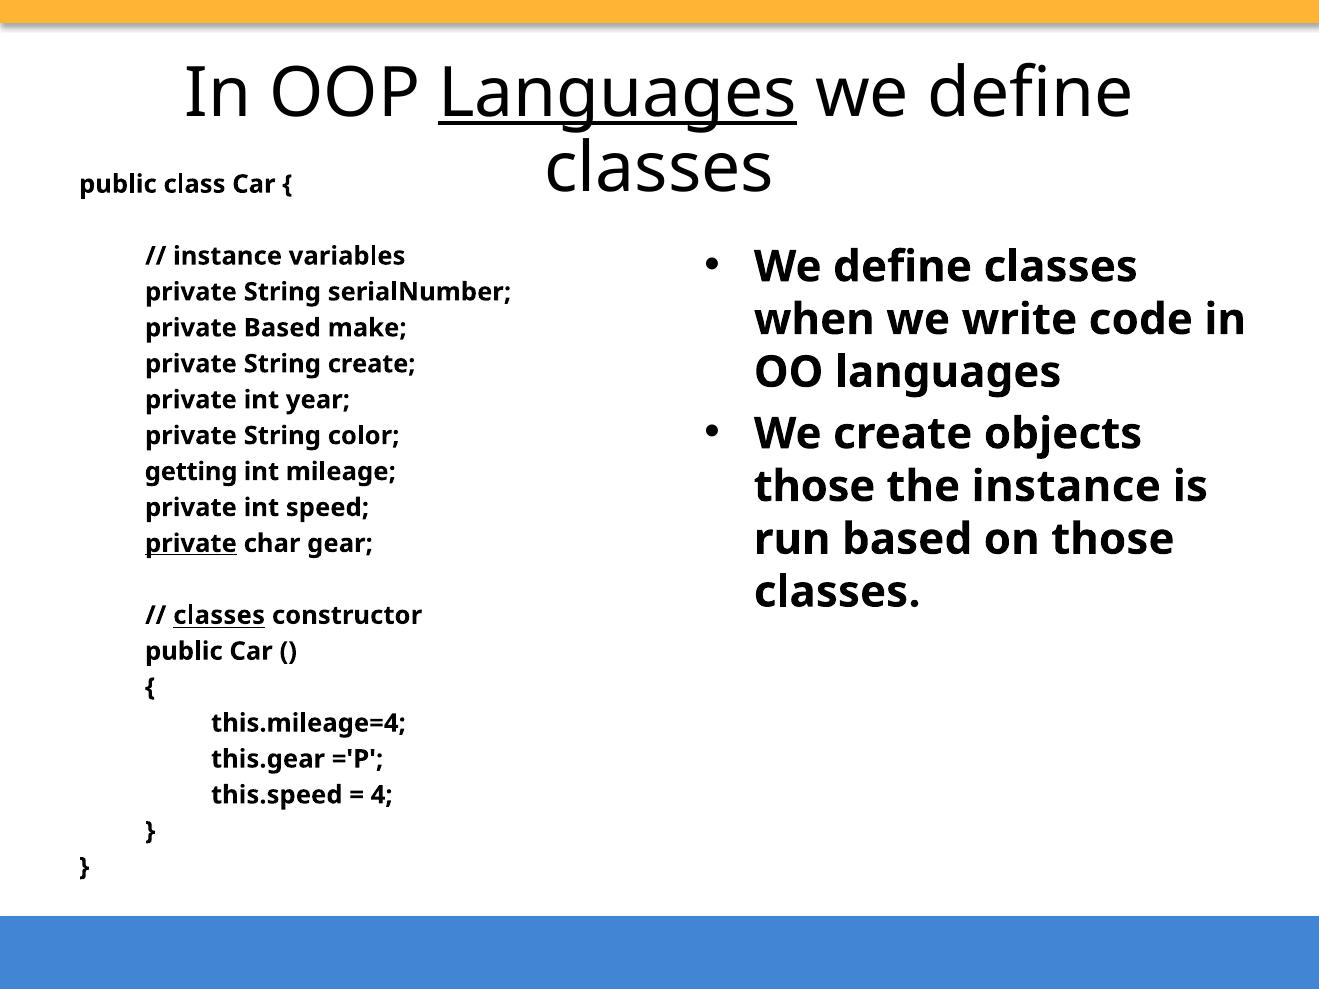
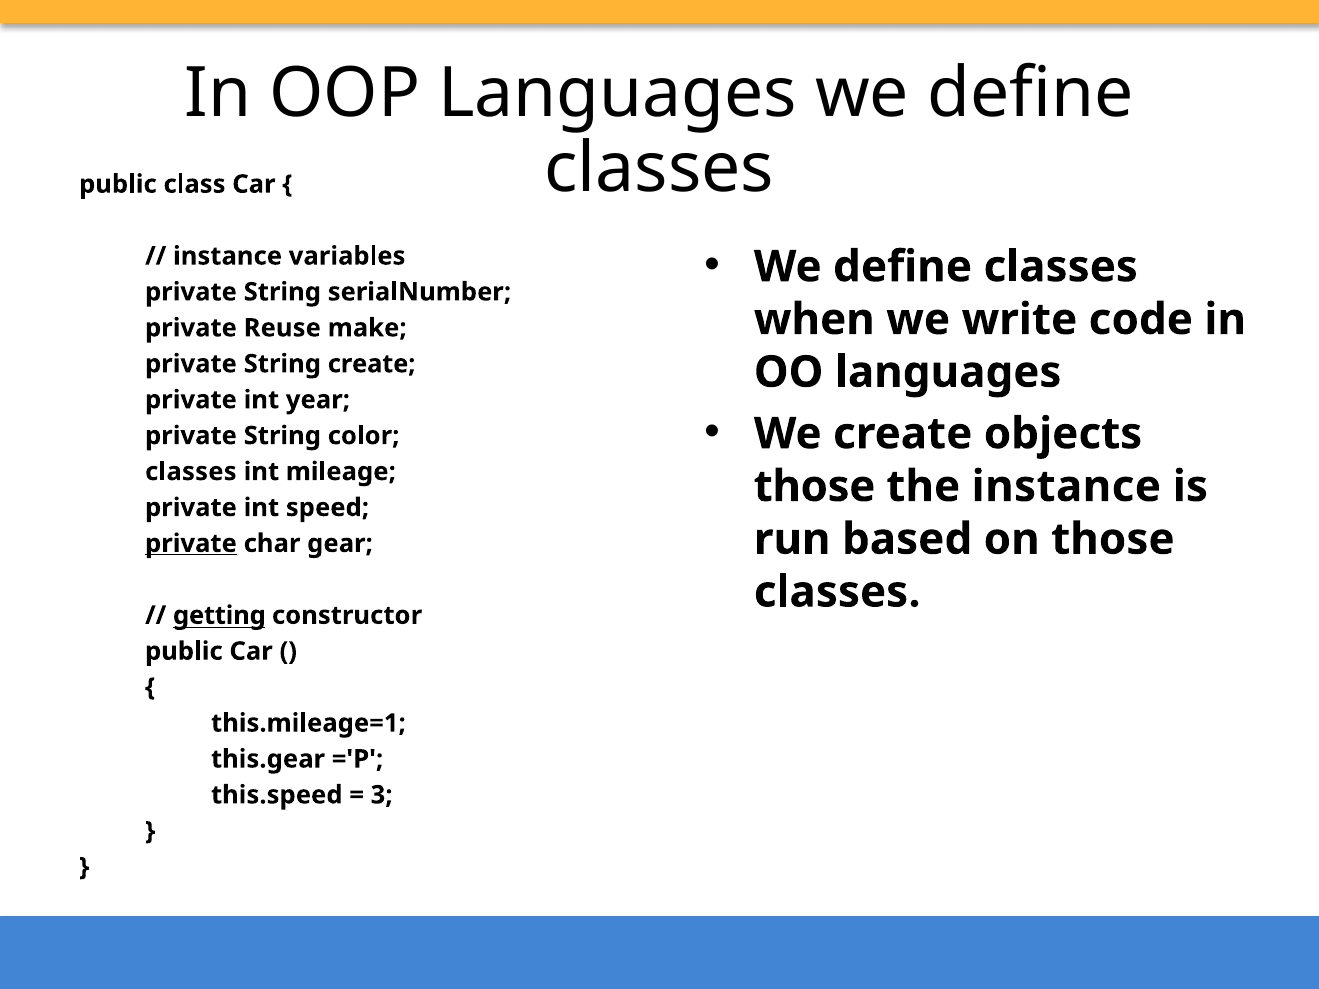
Languages at (618, 93) underline: present -> none
private Based: Based -> Reuse
getting at (191, 472): getting -> classes
classes at (219, 616): classes -> getting
this.mileage=4: this.mileage=4 -> this.mileage=1
4: 4 -> 3
